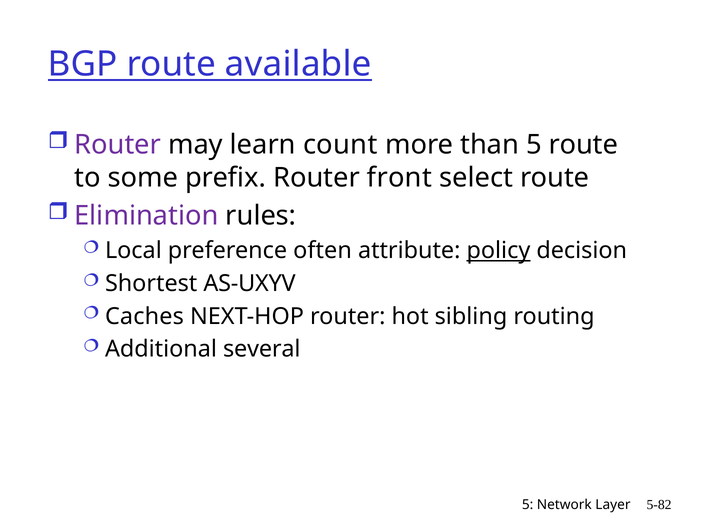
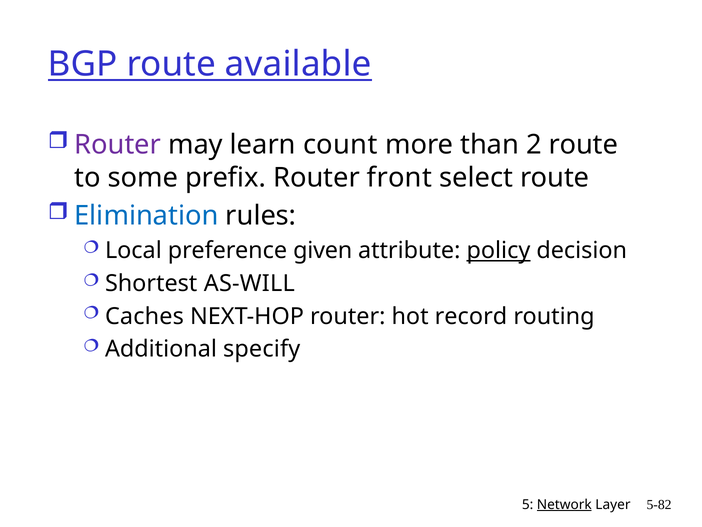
than 5: 5 -> 2
Elimination colour: purple -> blue
often: often -> given
AS-UXYV: AS-UXYV -> AS-WILL
sibling: sibling -> record
several: several -> specify
Network underline: none -> present
